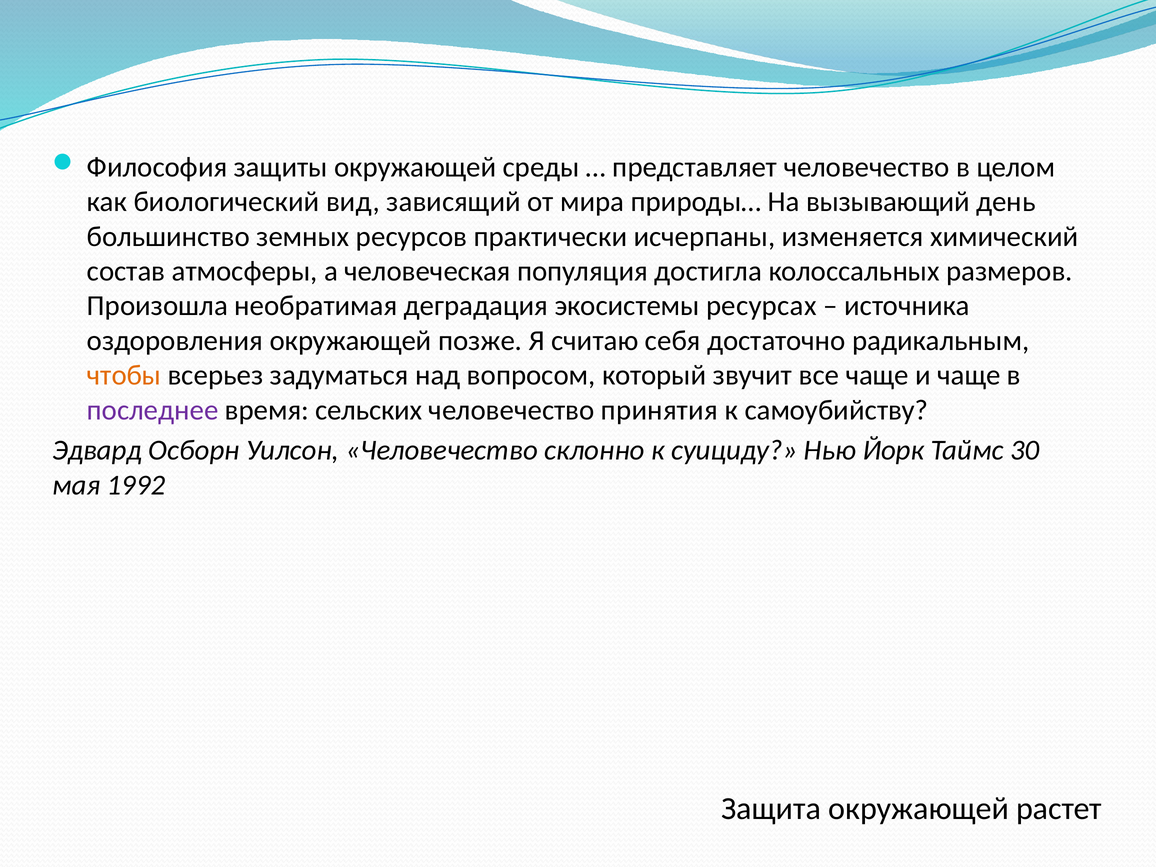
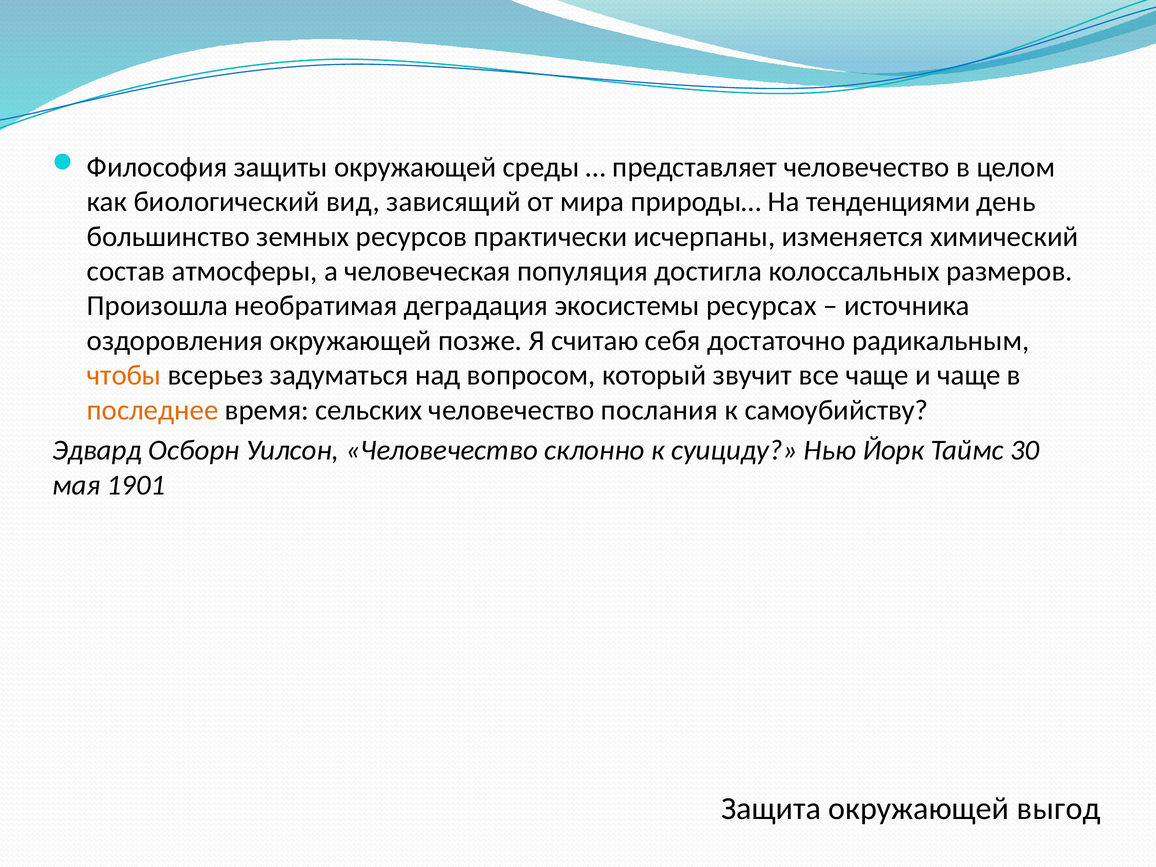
вызывающий: вызывающий -> тенденциями
последнее colour: purple -> orange
принятия: принятия -> послания
1992: 1992 -> 1901
растет: растет -> выгод
